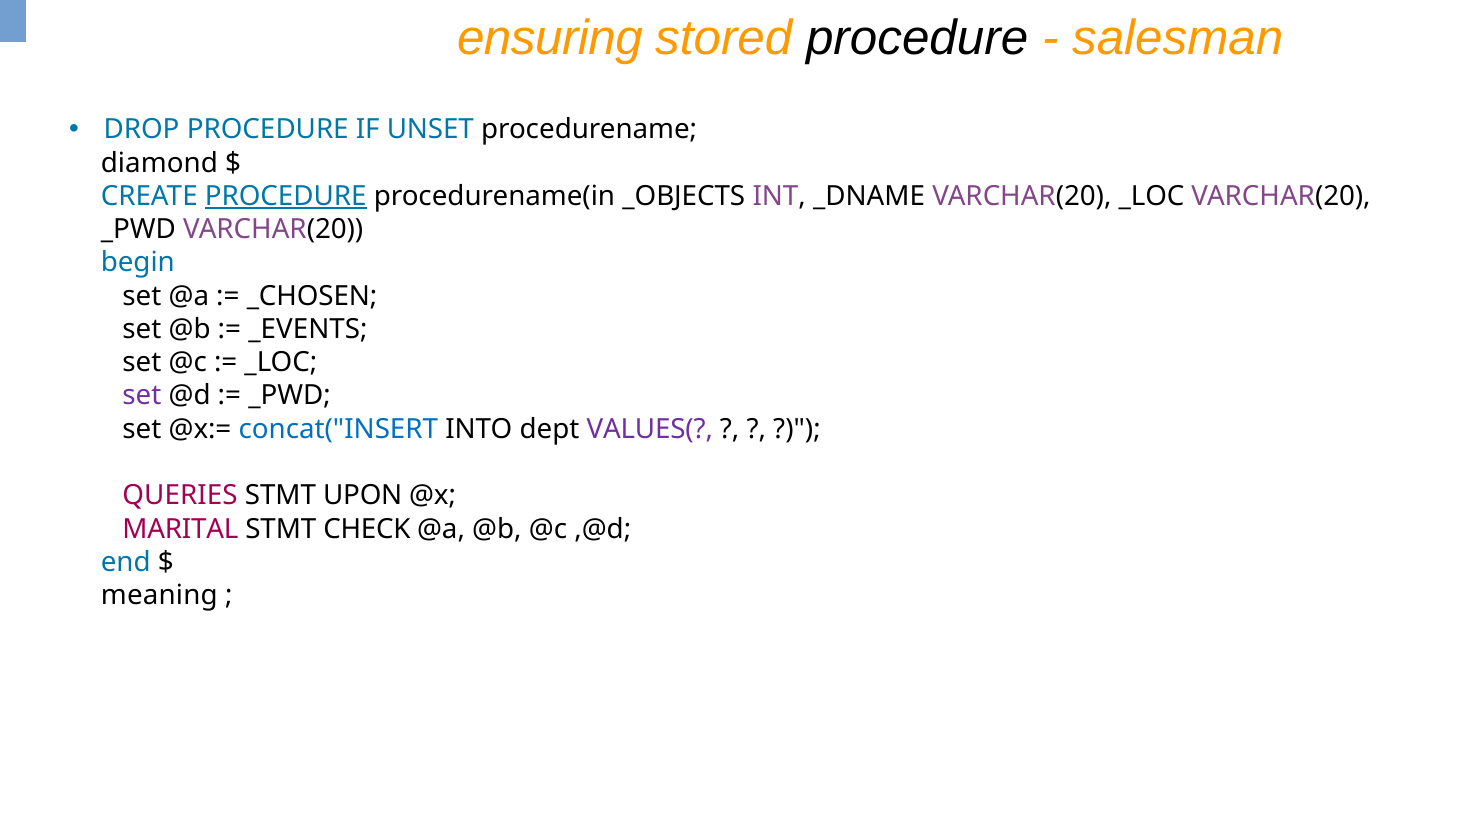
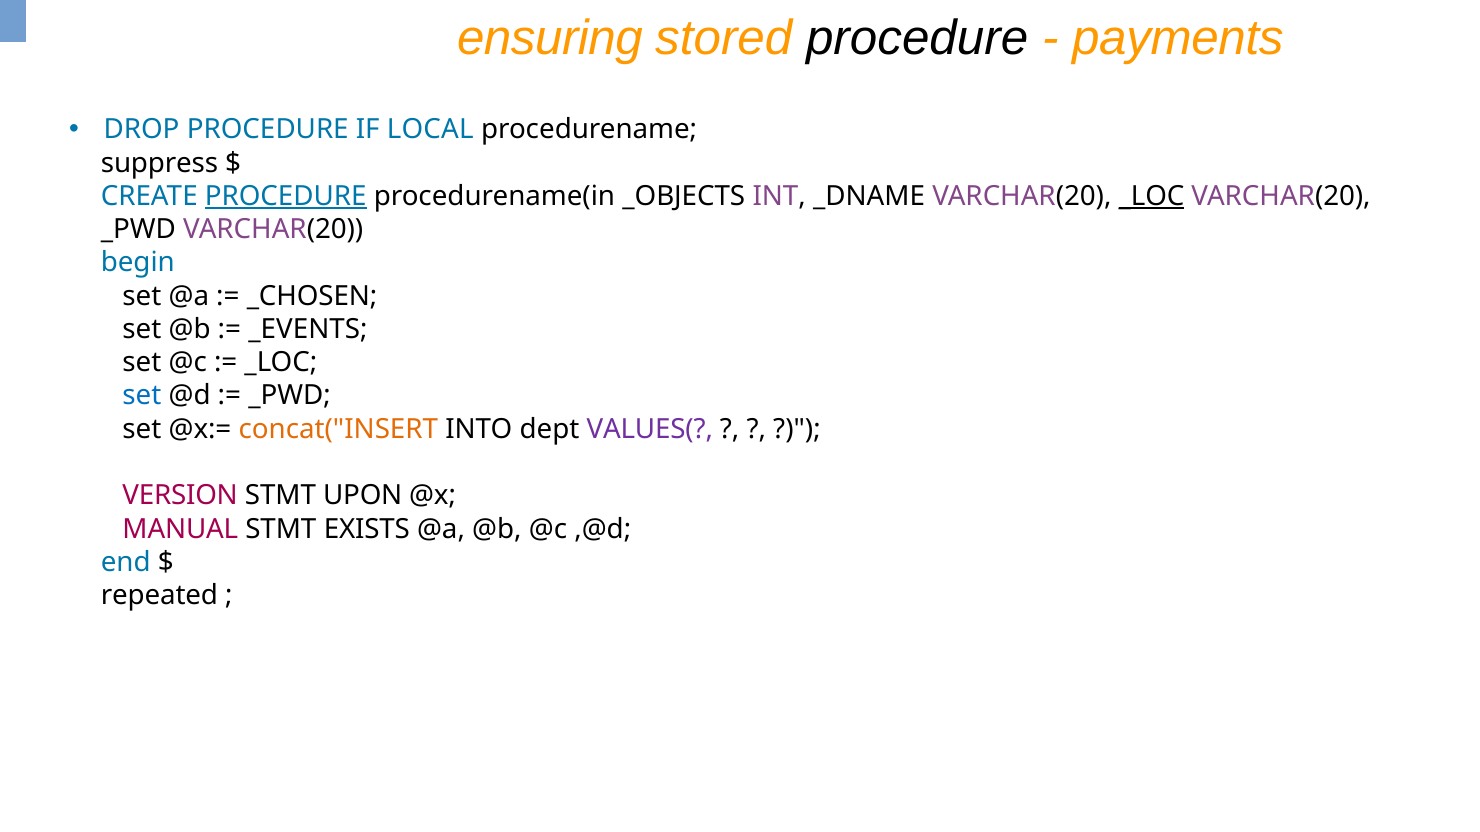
salesman: salesman -> payments
UNSET: UNSET -> LOCAL
diamond: diamond -> suppress
_LOC at (1152, 196) underline: none -> present
set at (142, 396) colour: purple -> blue
concat("INSERT colour: blue -> orange
QUERIES: QUERIES -> VERSION
MARITAL: MARITAL -> MANUAL
CHECK: CHECK -> EXISTS
meaning: meaning -> repeated
